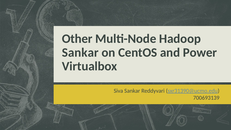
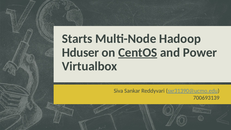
Other: Other -> Starts
Sankar at (80, 52): Sankar -> Hduser
CentOS underline: none -> present
